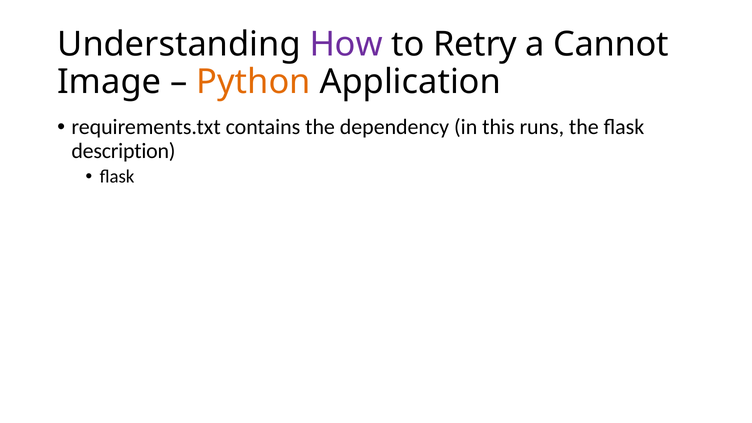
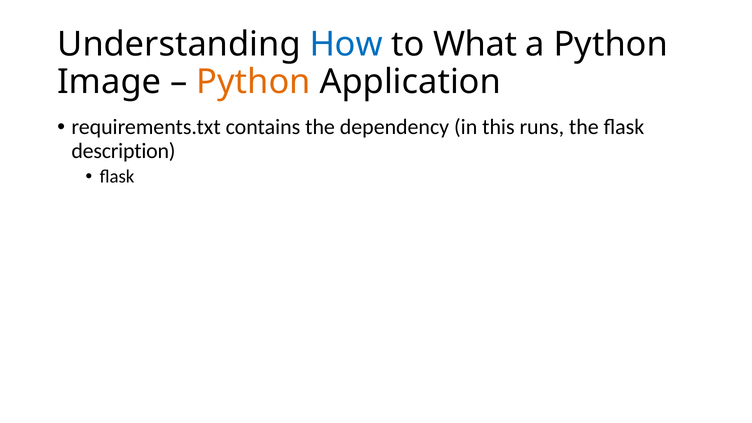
How colour: purple -> blue
Retry: Retry -> What
a Cannot: Cannot -> Python
